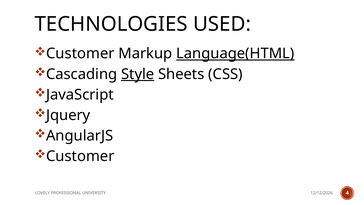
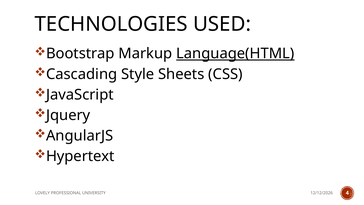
Customer at (80, 54): Customer -> Bootstrap
Style underline: present -> none
Customer at (80, 156): Customer -> Hypertext
